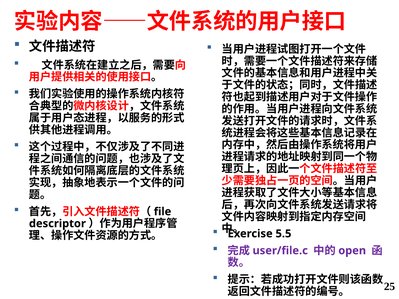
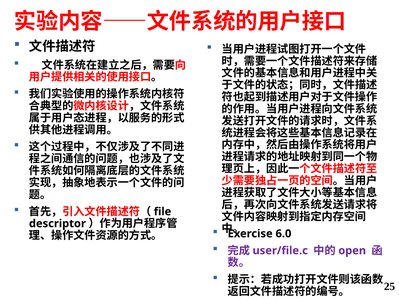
5.5: 5.5 -> 6.0
